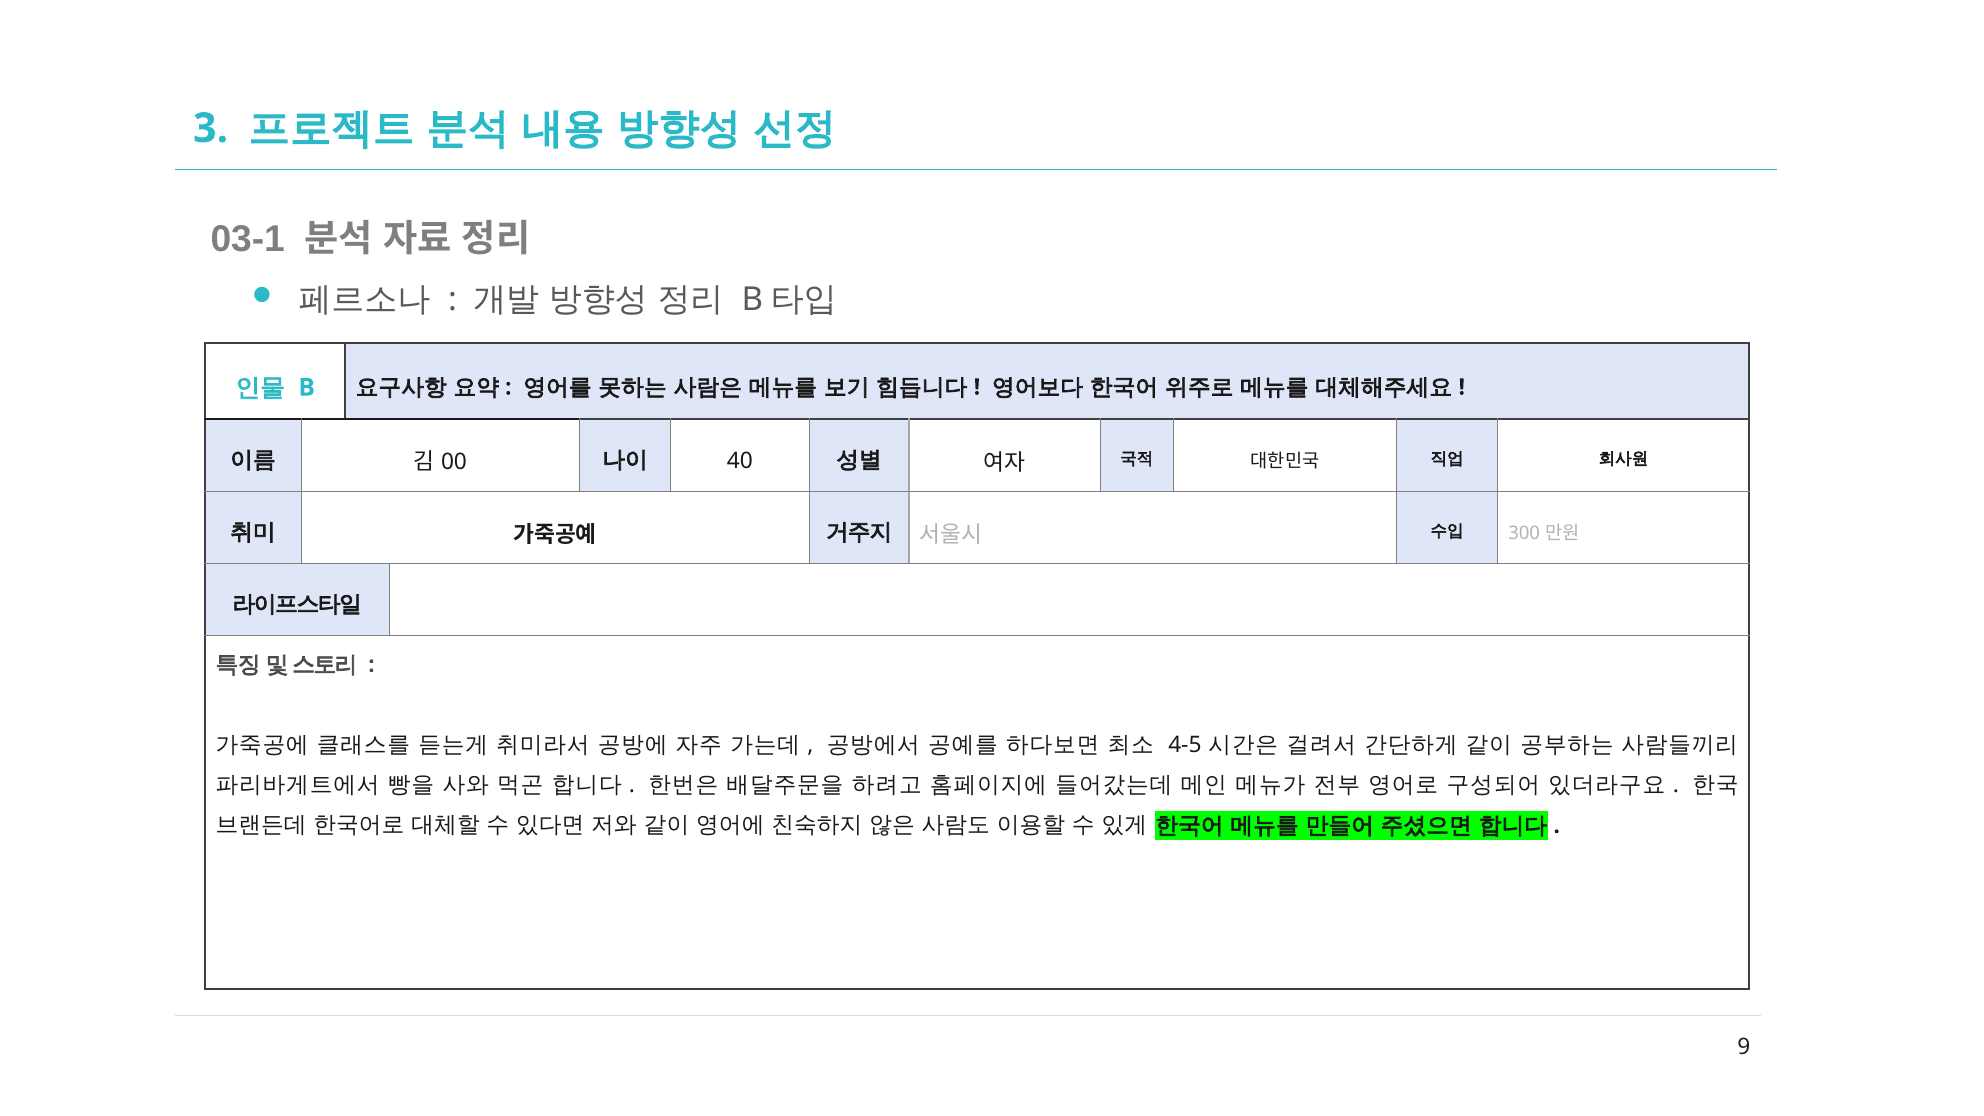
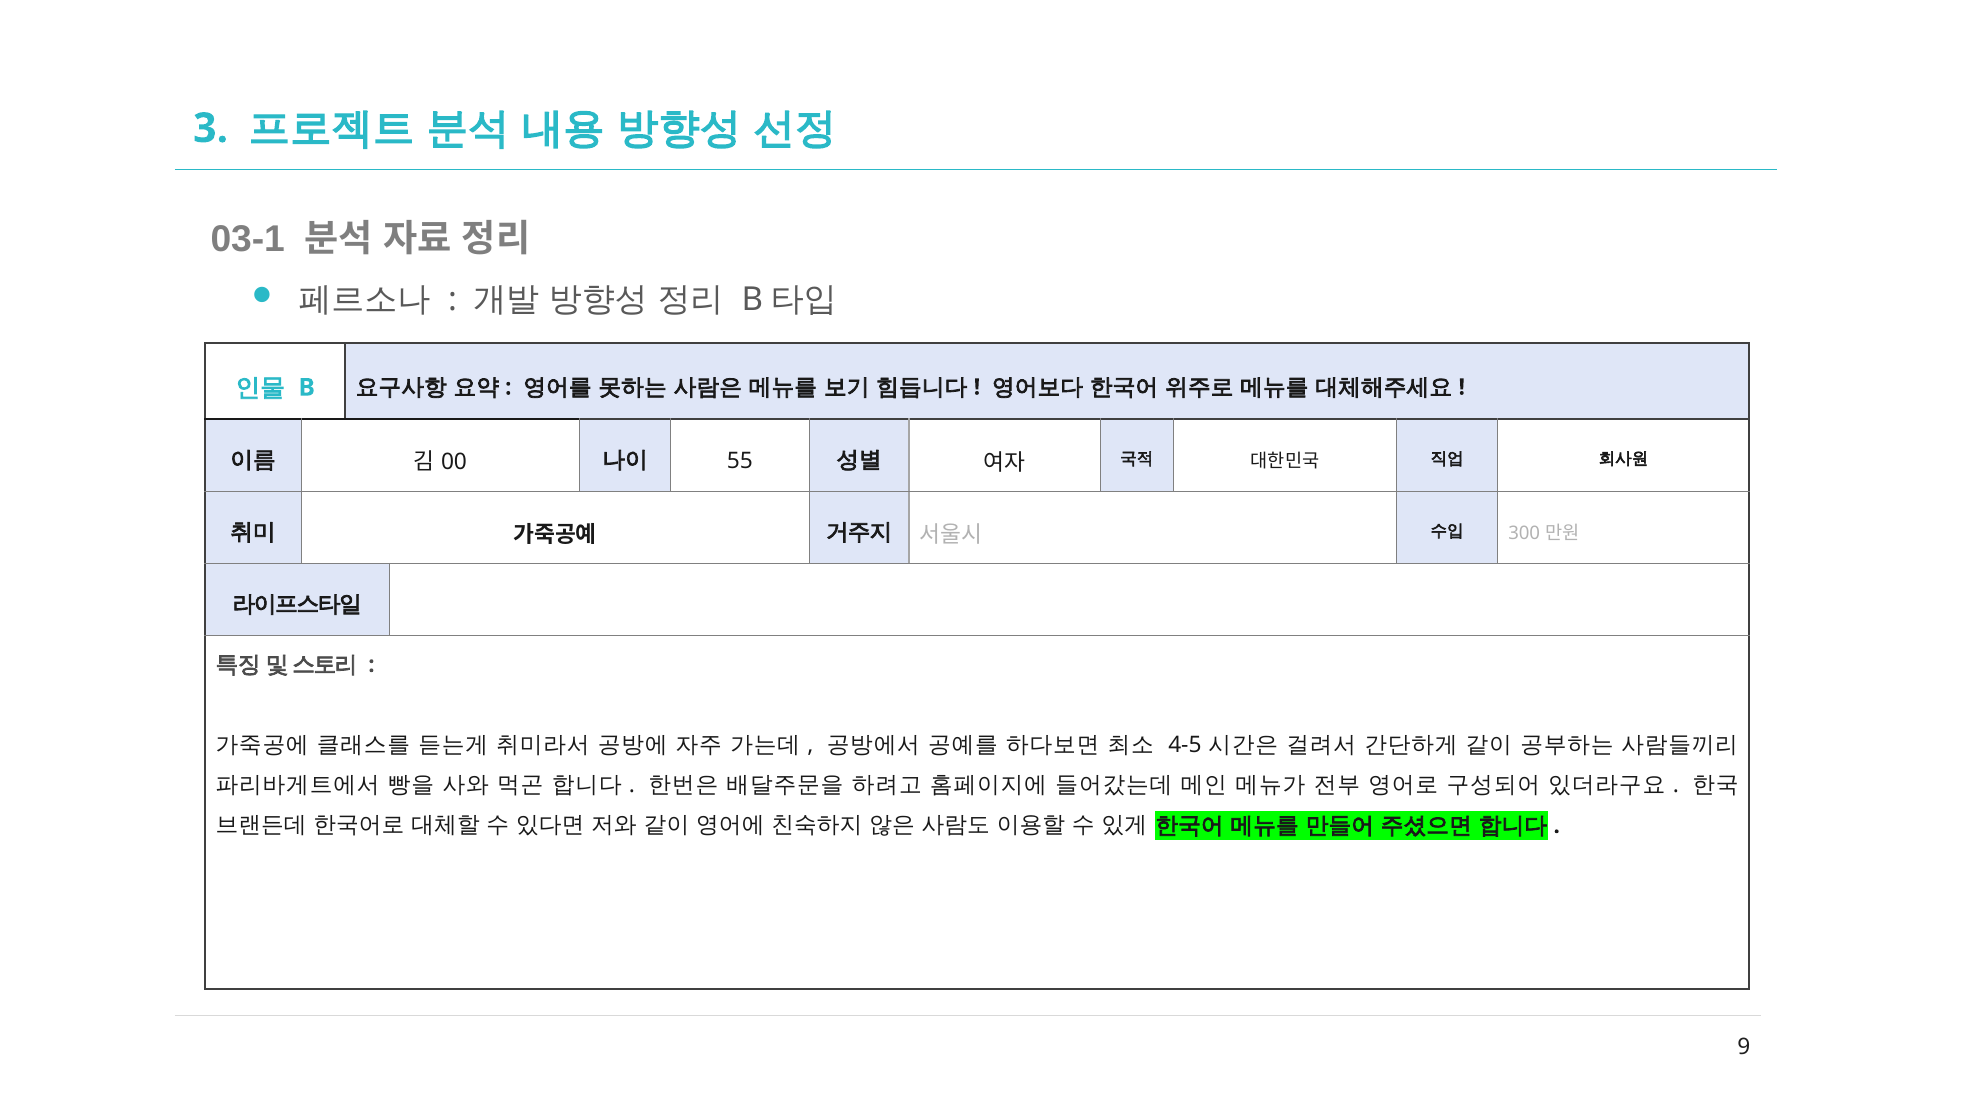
40: 40 -> 55
